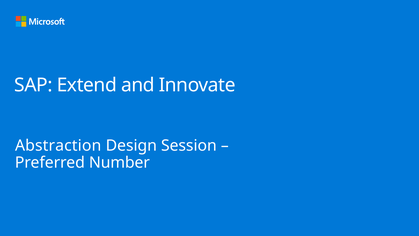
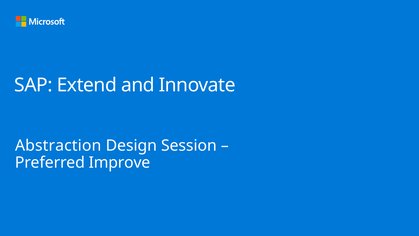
Number: Number -> Improve
